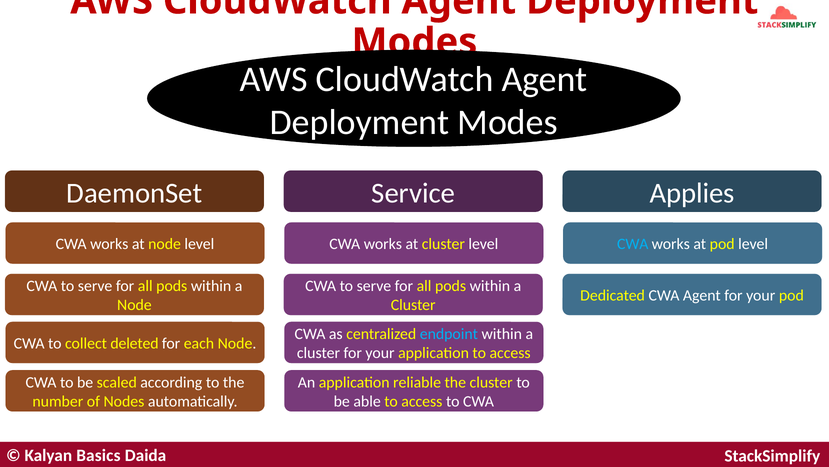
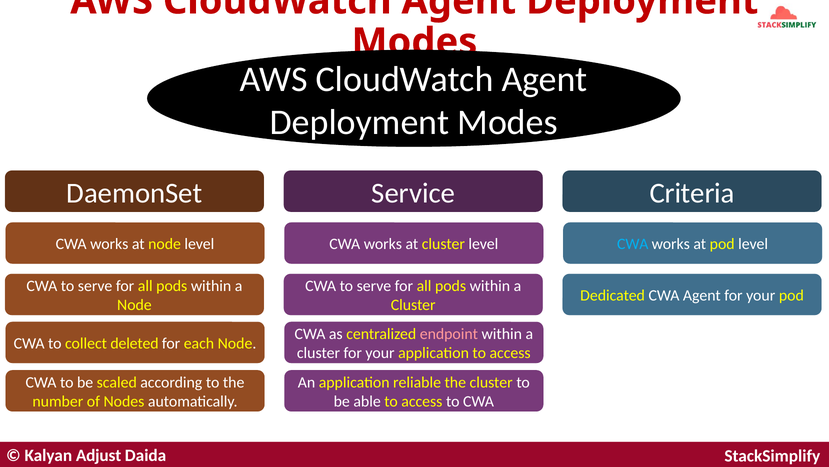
Applies: Applies -> Criteria
endpoint colour: light blue -> pink
Basics: Basics -> Adjust
